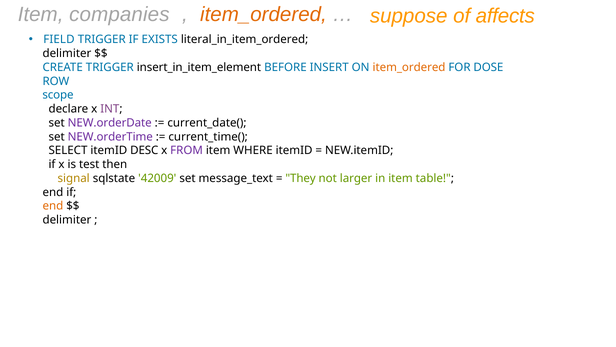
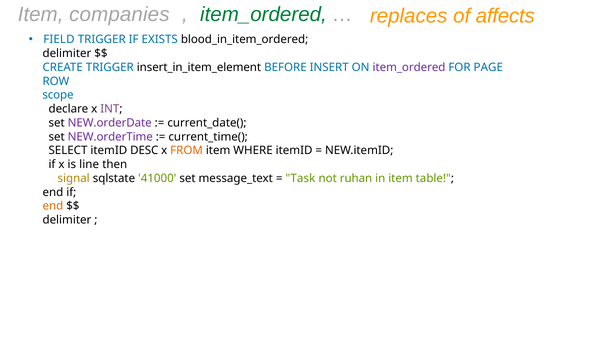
item_ordered at (263, 15) colour: orange -> green
suppose: suppose -> replaces
literal_in_item_ordered: literal_in_item_ordered -> blood_in_item_ordered
item_ordered at (409, 67) colour: orange -> purple
DOSE: DOSE -> PAGE
FROM colour: purple -> orange
test: test -> line
42009: 42009 -> 41000
They: They -> Task
larger: larger -> ruhan
